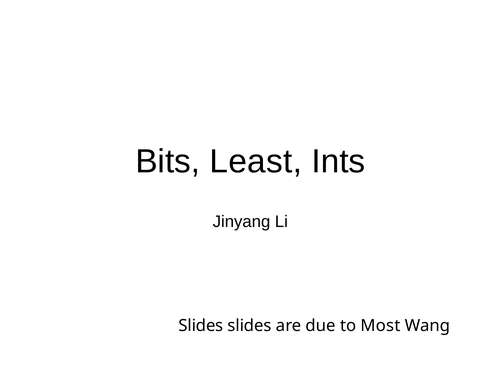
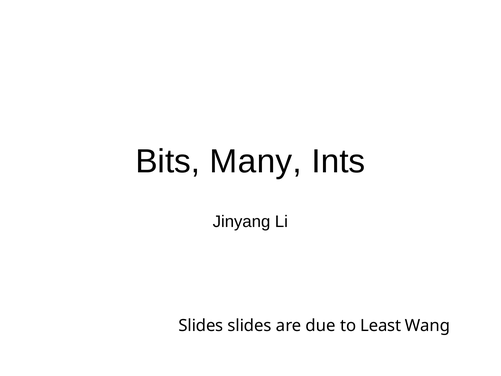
Least: Least -> Many
Most: Most -> Least
